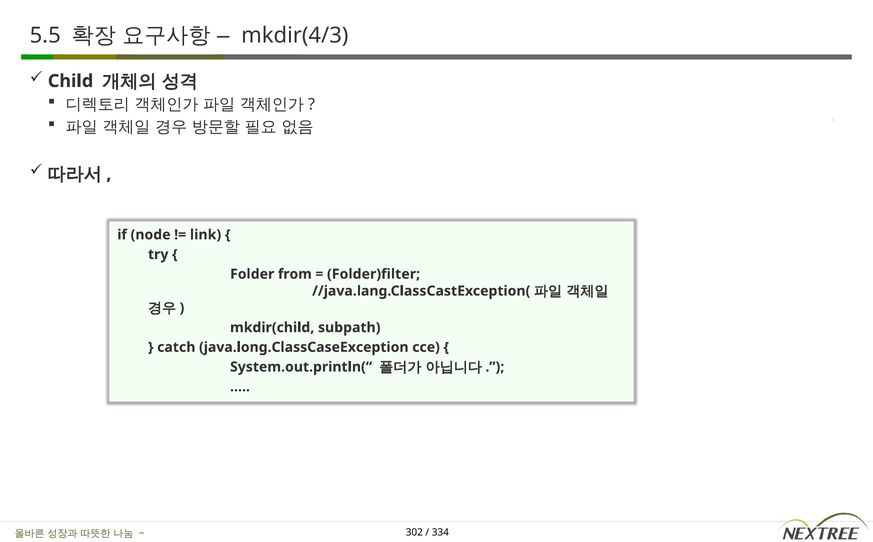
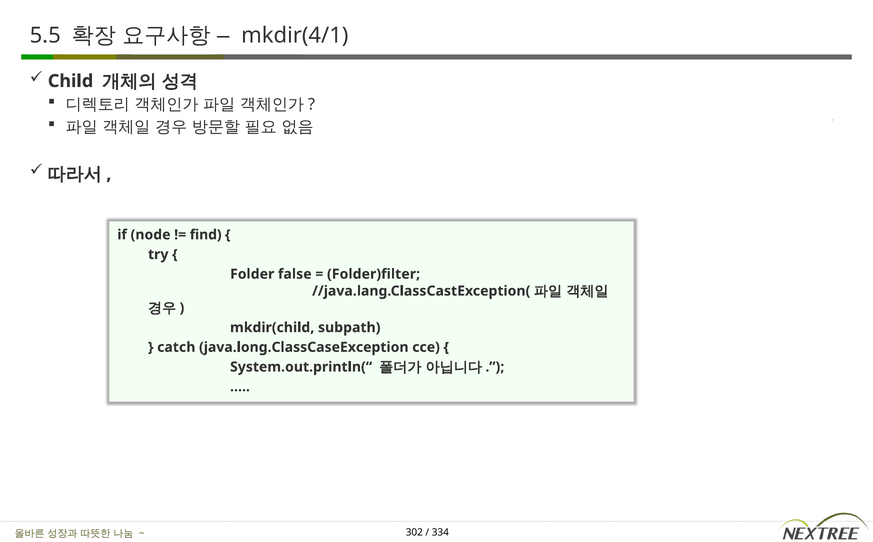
mkdir(4/3: mkdir(4/3 -> mkdir(4/1
link: link -> find
from: from -> false
